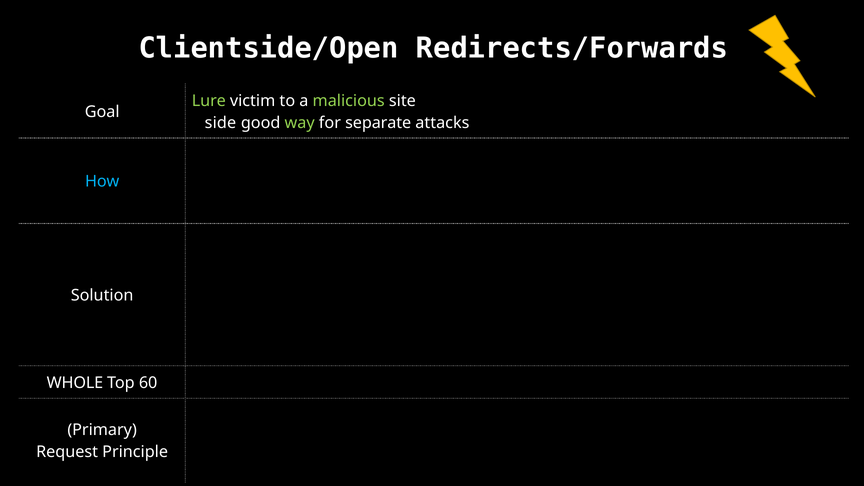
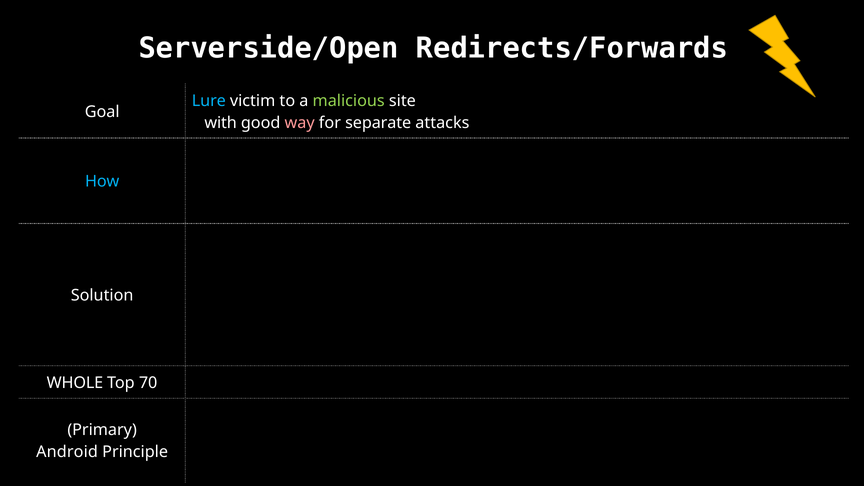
Clientside/Open: Clientside/Open -> Serverside/Open
Lure colour: light green -> light blue
side: side -> with
way colour: light green -> pink
60: 60 -> 70
Request: Request -> Android
